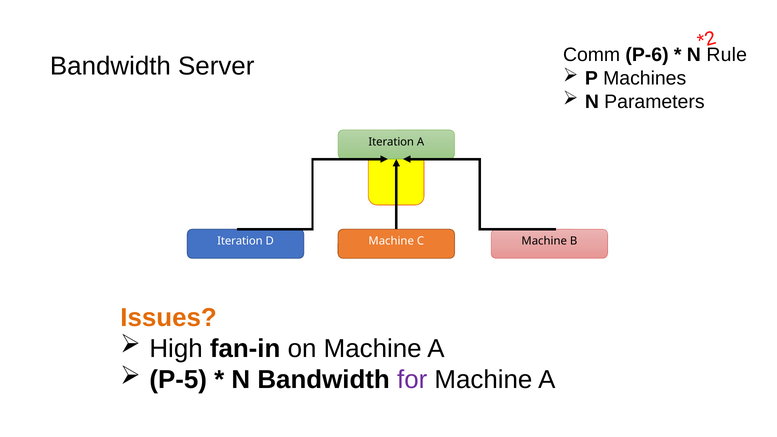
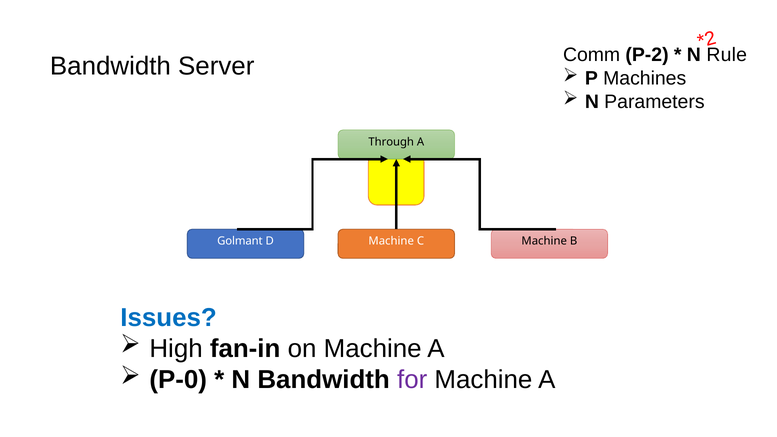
P-6: P-6 -> P-2
Iteration at (391, 142): Iteration -> Through
Iteration at (240, 241): Iteration -> Golmant
Issues colour: orange -> blue
P-5: P-5 -> P-0
